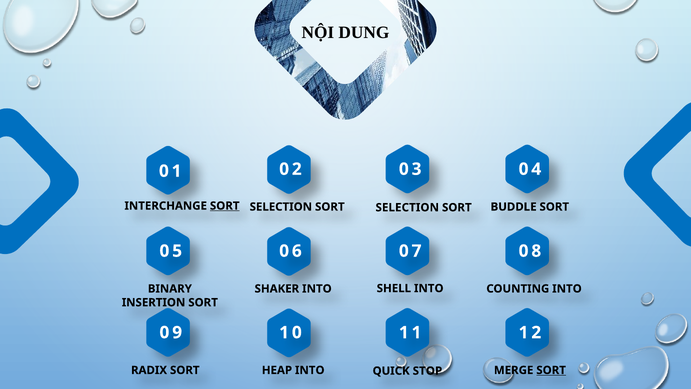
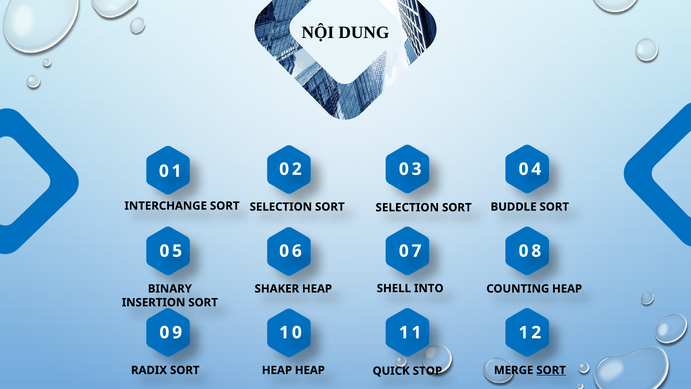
SORT at (225, 206) underline: present -> none
SHAKER INTO: INTO -> HEAP
COUNTING INTO: INTO -> HEAP
HEAP INTO: INTO -> HEAP
